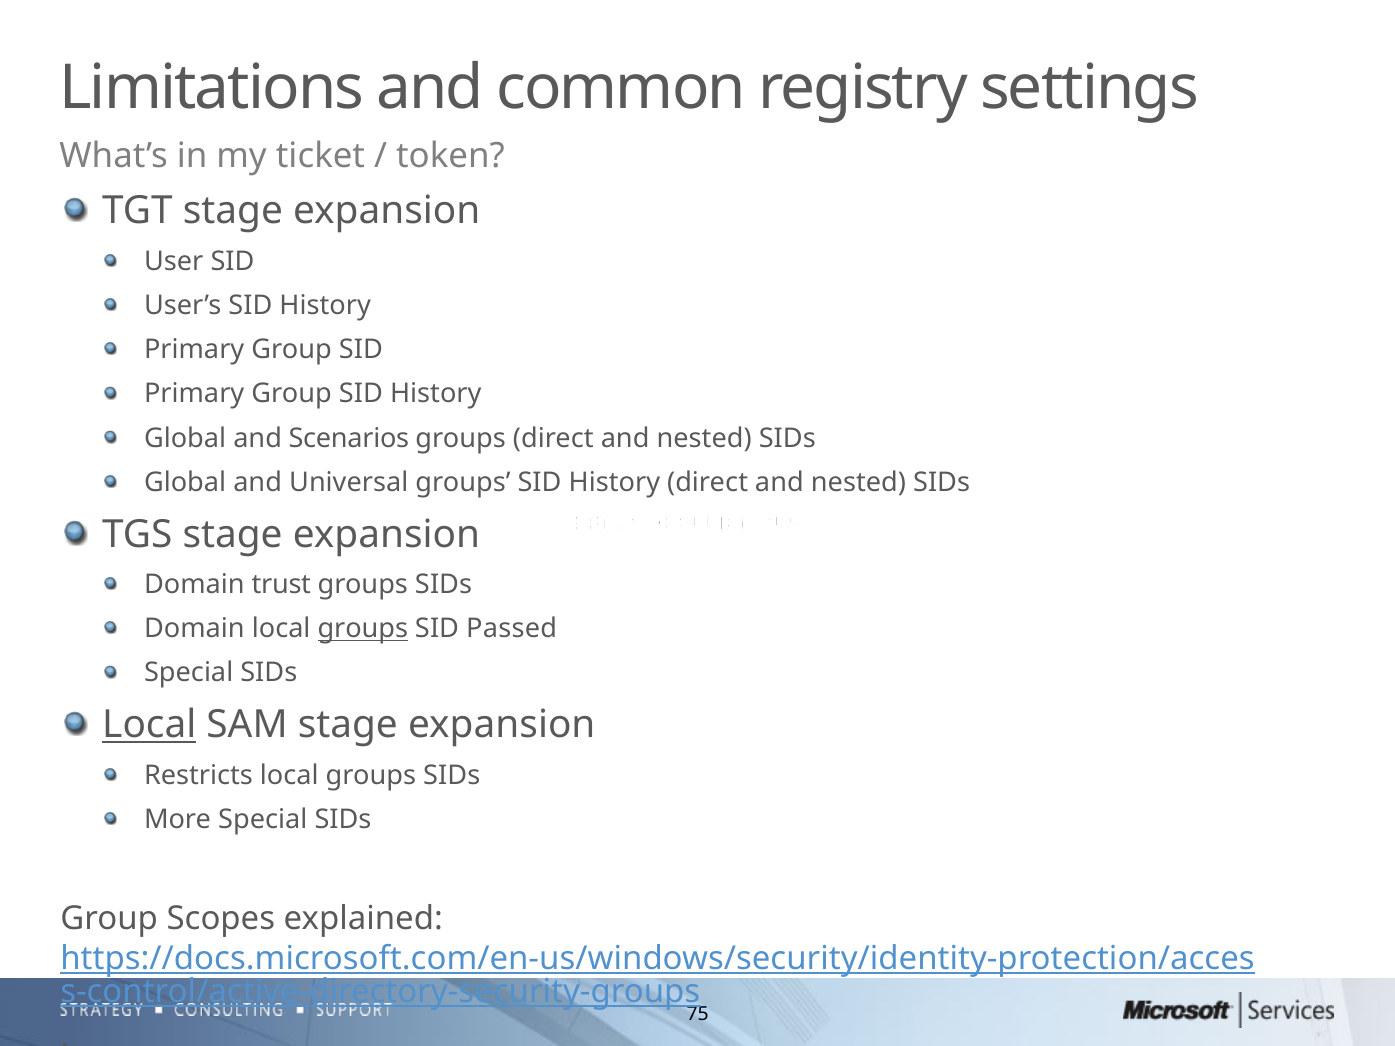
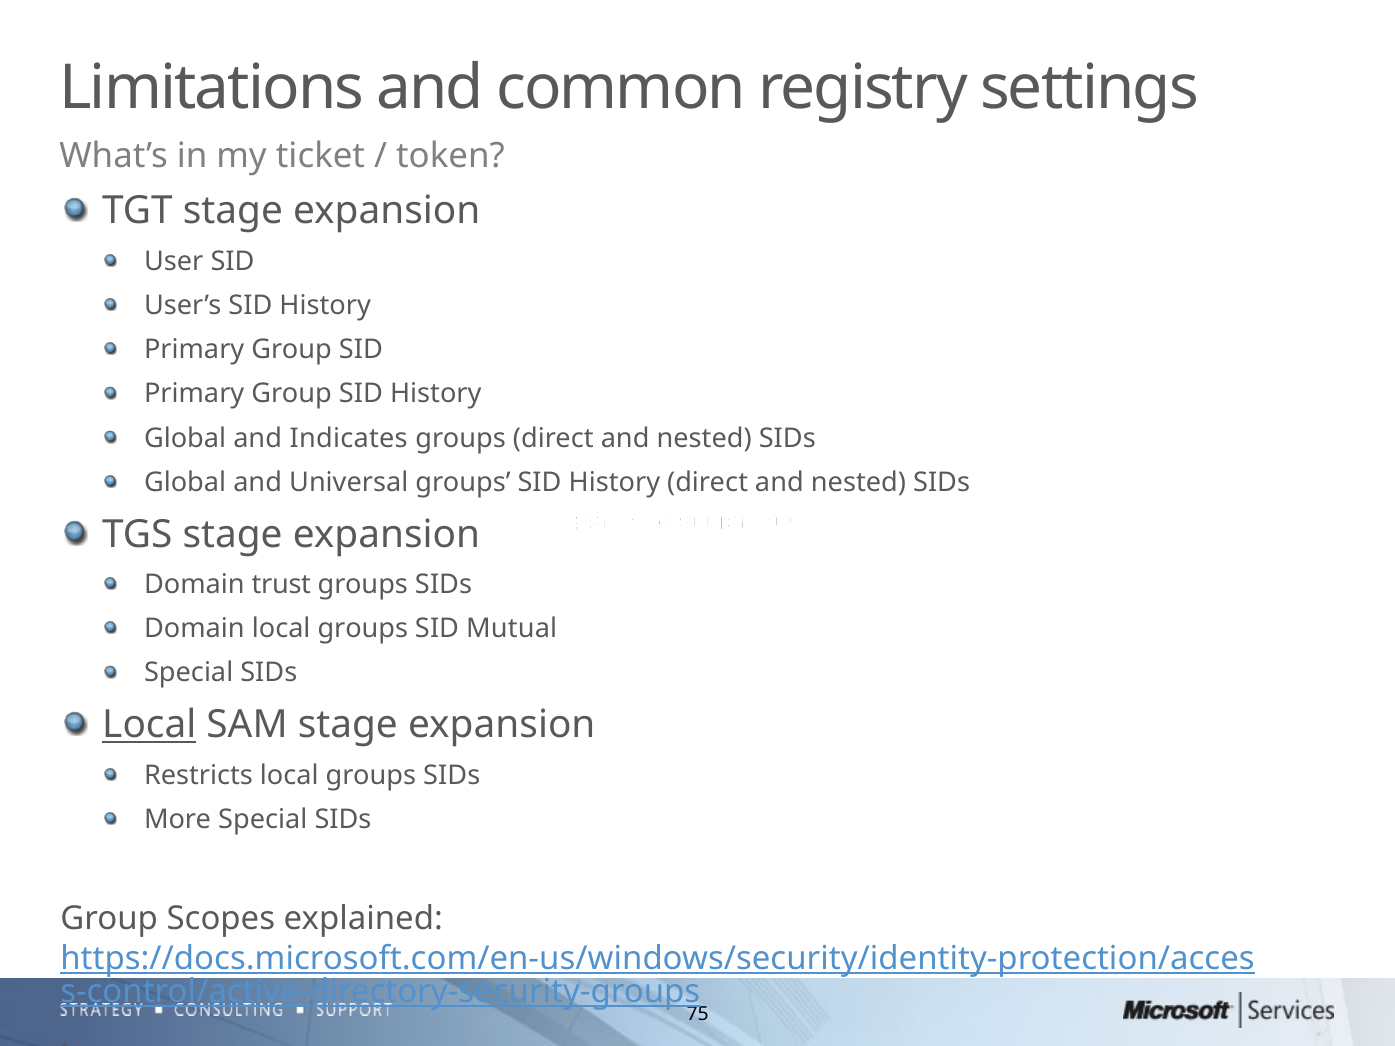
Scenarios: Scenarios -> Indicates
groups at (363, 629) underline: present -> none
Passed: Passed -> Mutual
